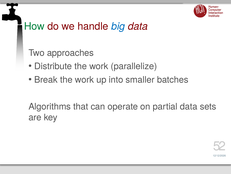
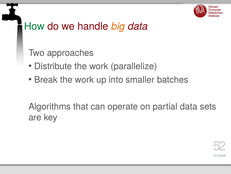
big colour: blue -> orange
